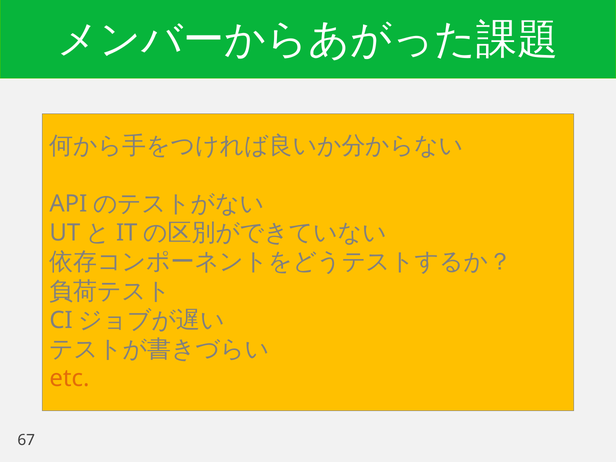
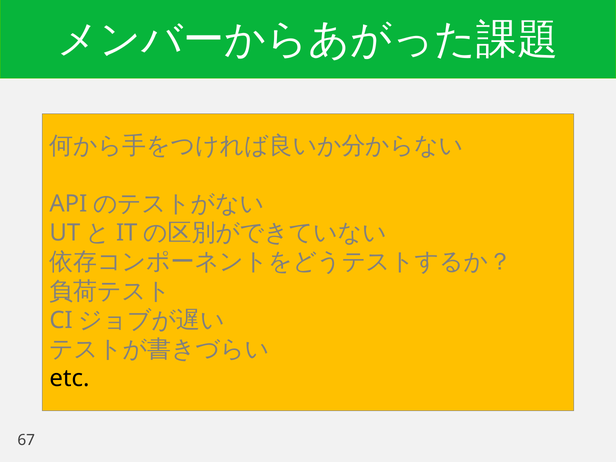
etc colour: orange -> black
